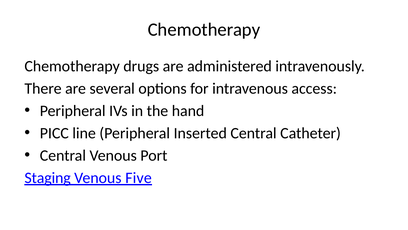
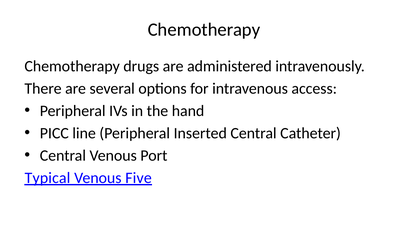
Staging: Staging -> Typical
